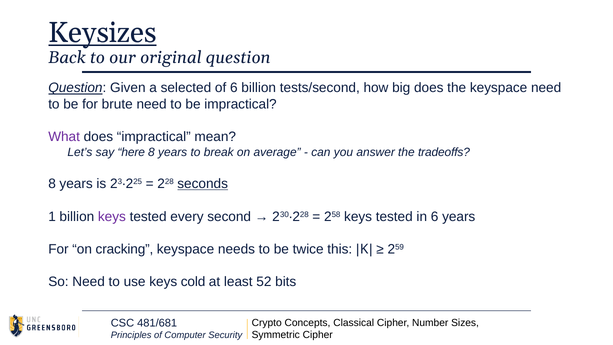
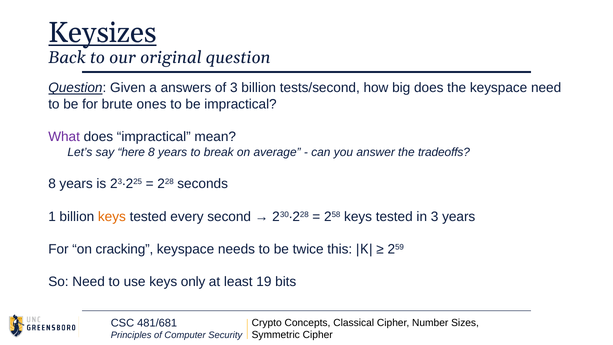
selected: selected -> answers
of 6: 6 -> 3
brute need: need -> ones
seconds underline: present -> none
keys at (112, 216) colour: purple -> orange
in 6: 6 -> 3
cold: cold -> only
52: 52 -> 19
